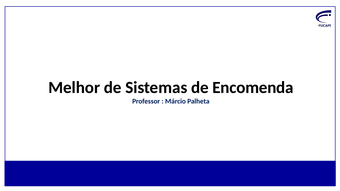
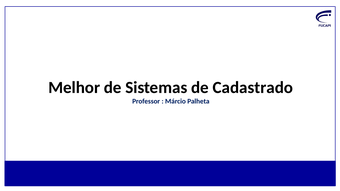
Encomenda: Encomenda -> Cadastrado
